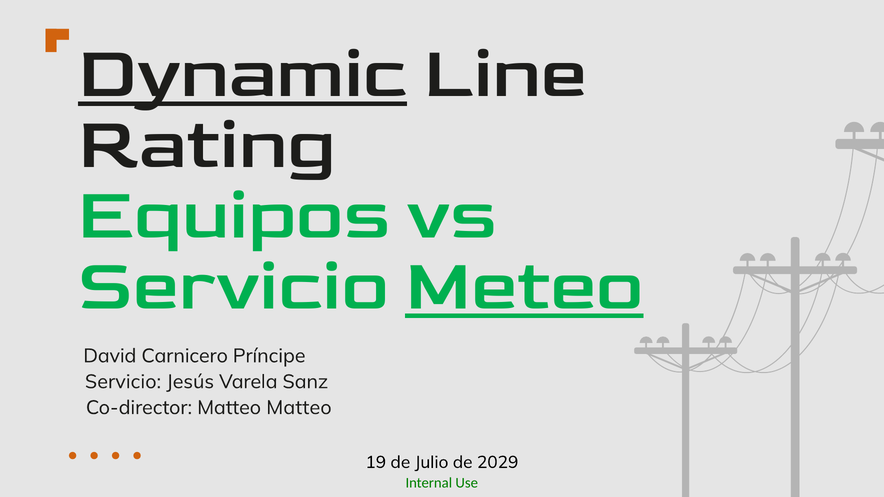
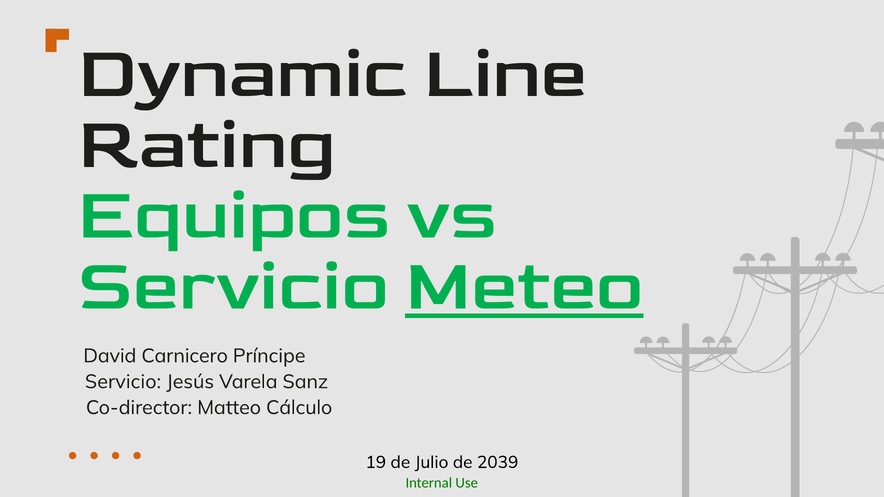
Dynamic underline: present -> none
Matteo Matteo: Matteo -> Cálculo
2029: 2029 -> 2039
